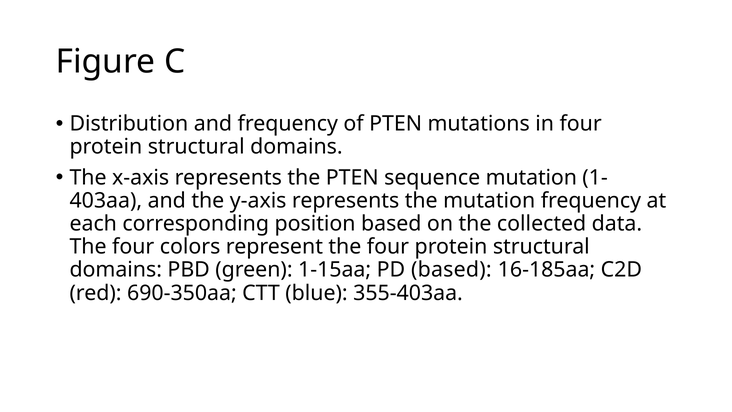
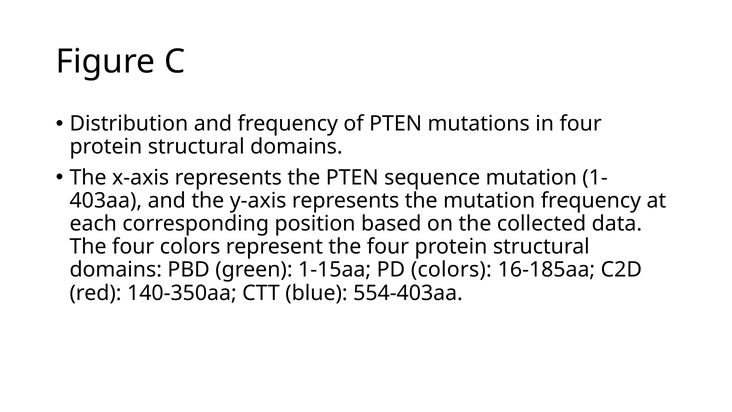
PD based: based -> colors
690-350aa: 690-350aa -> 140-350aa
355-403aa: 355-403aa -> 554-403aa
